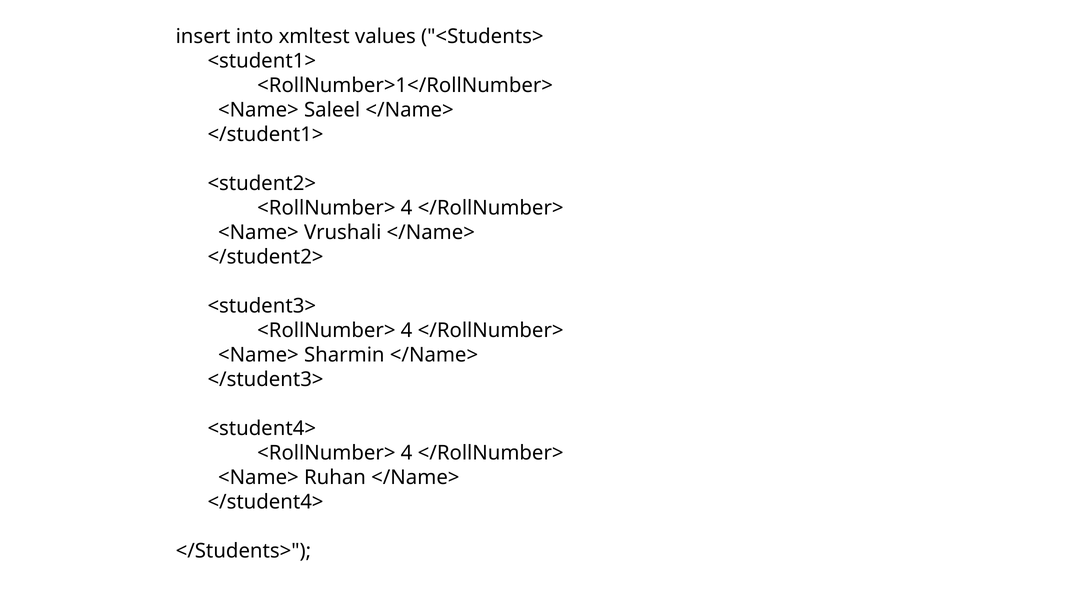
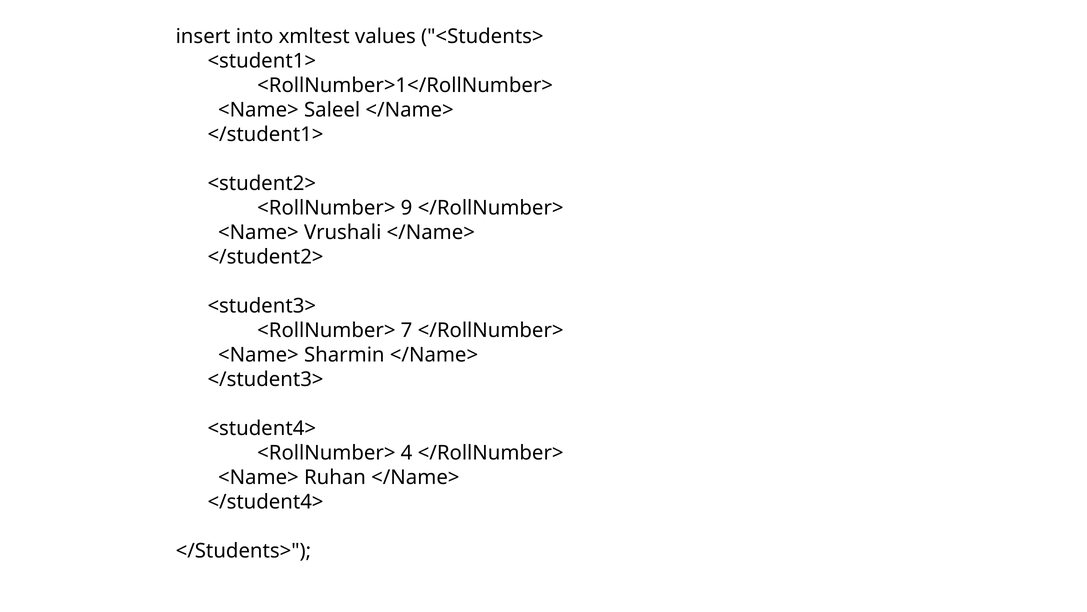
4 at (407, 208): 4 -> 9
4 at (407, 330): 4 -> 7
